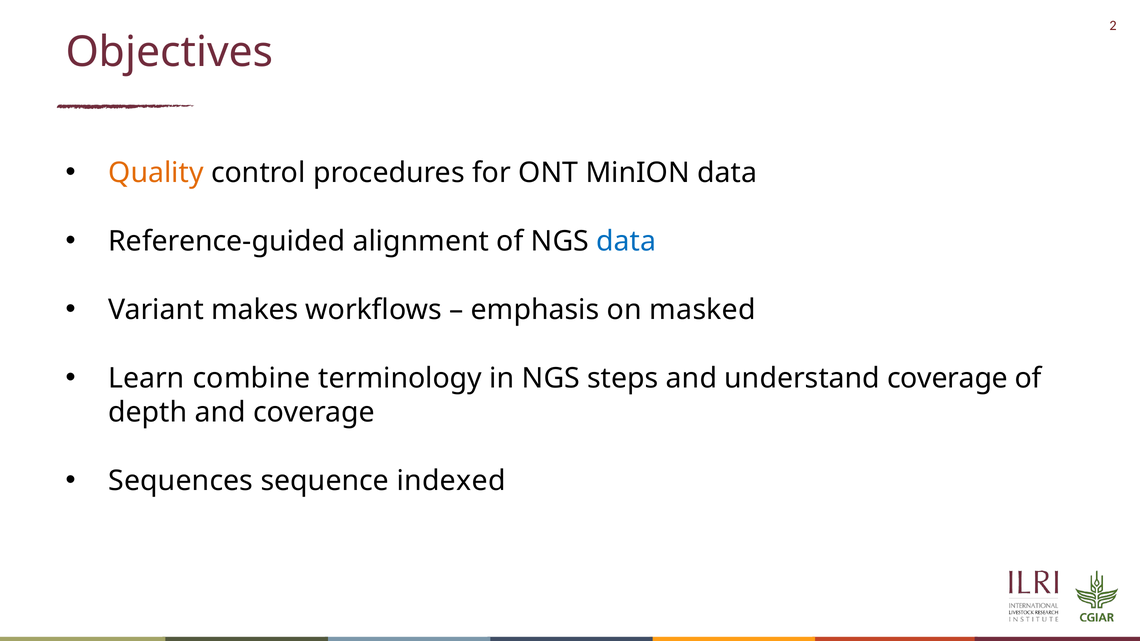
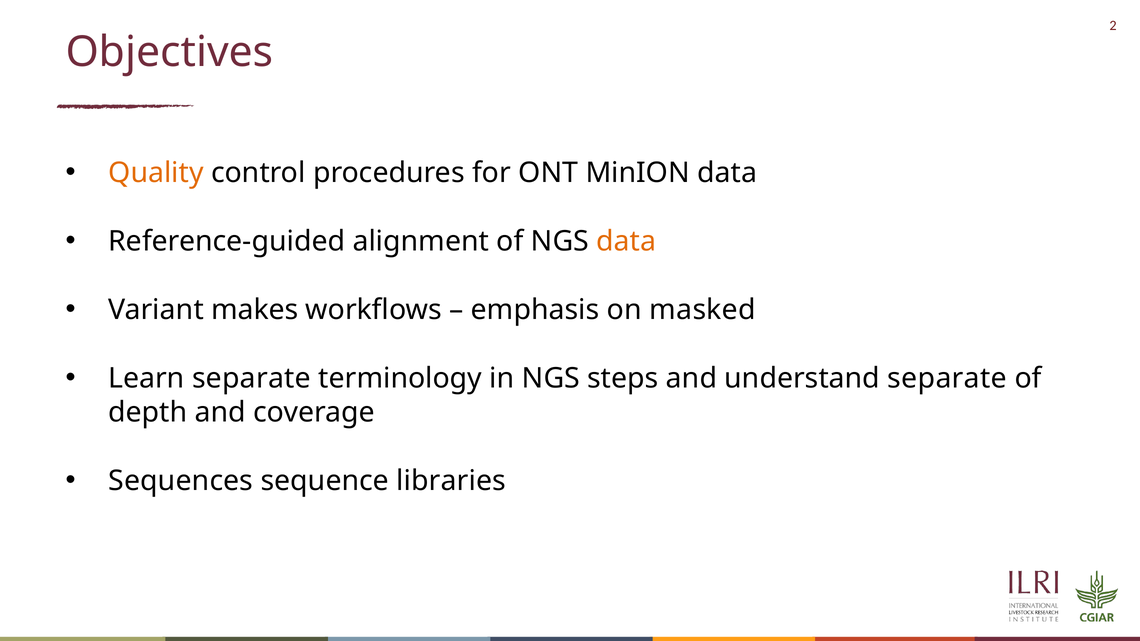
data at (626, 242) colour: blue -> orange
Learn combine: combine -> separate
understand coverage: coverage -> separate
indexed: indexed -> libraries
